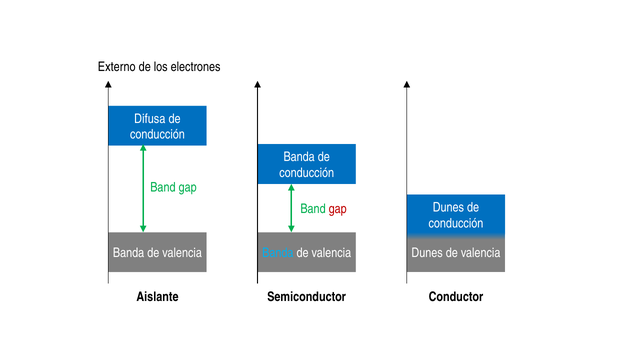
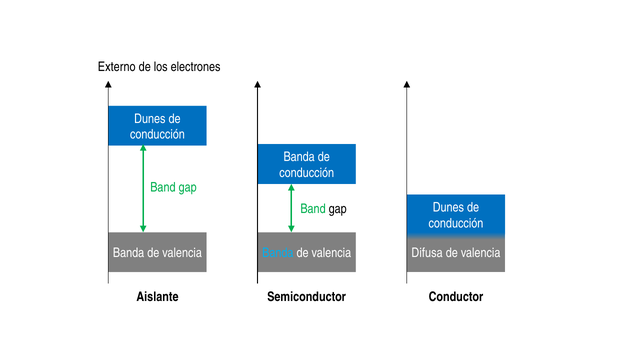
Difusa at (150, 119): Difusa -> Dunes
gap at (338, 209) colour: red -> black
Dunes at (427, 253): Dunes -> Difusa
